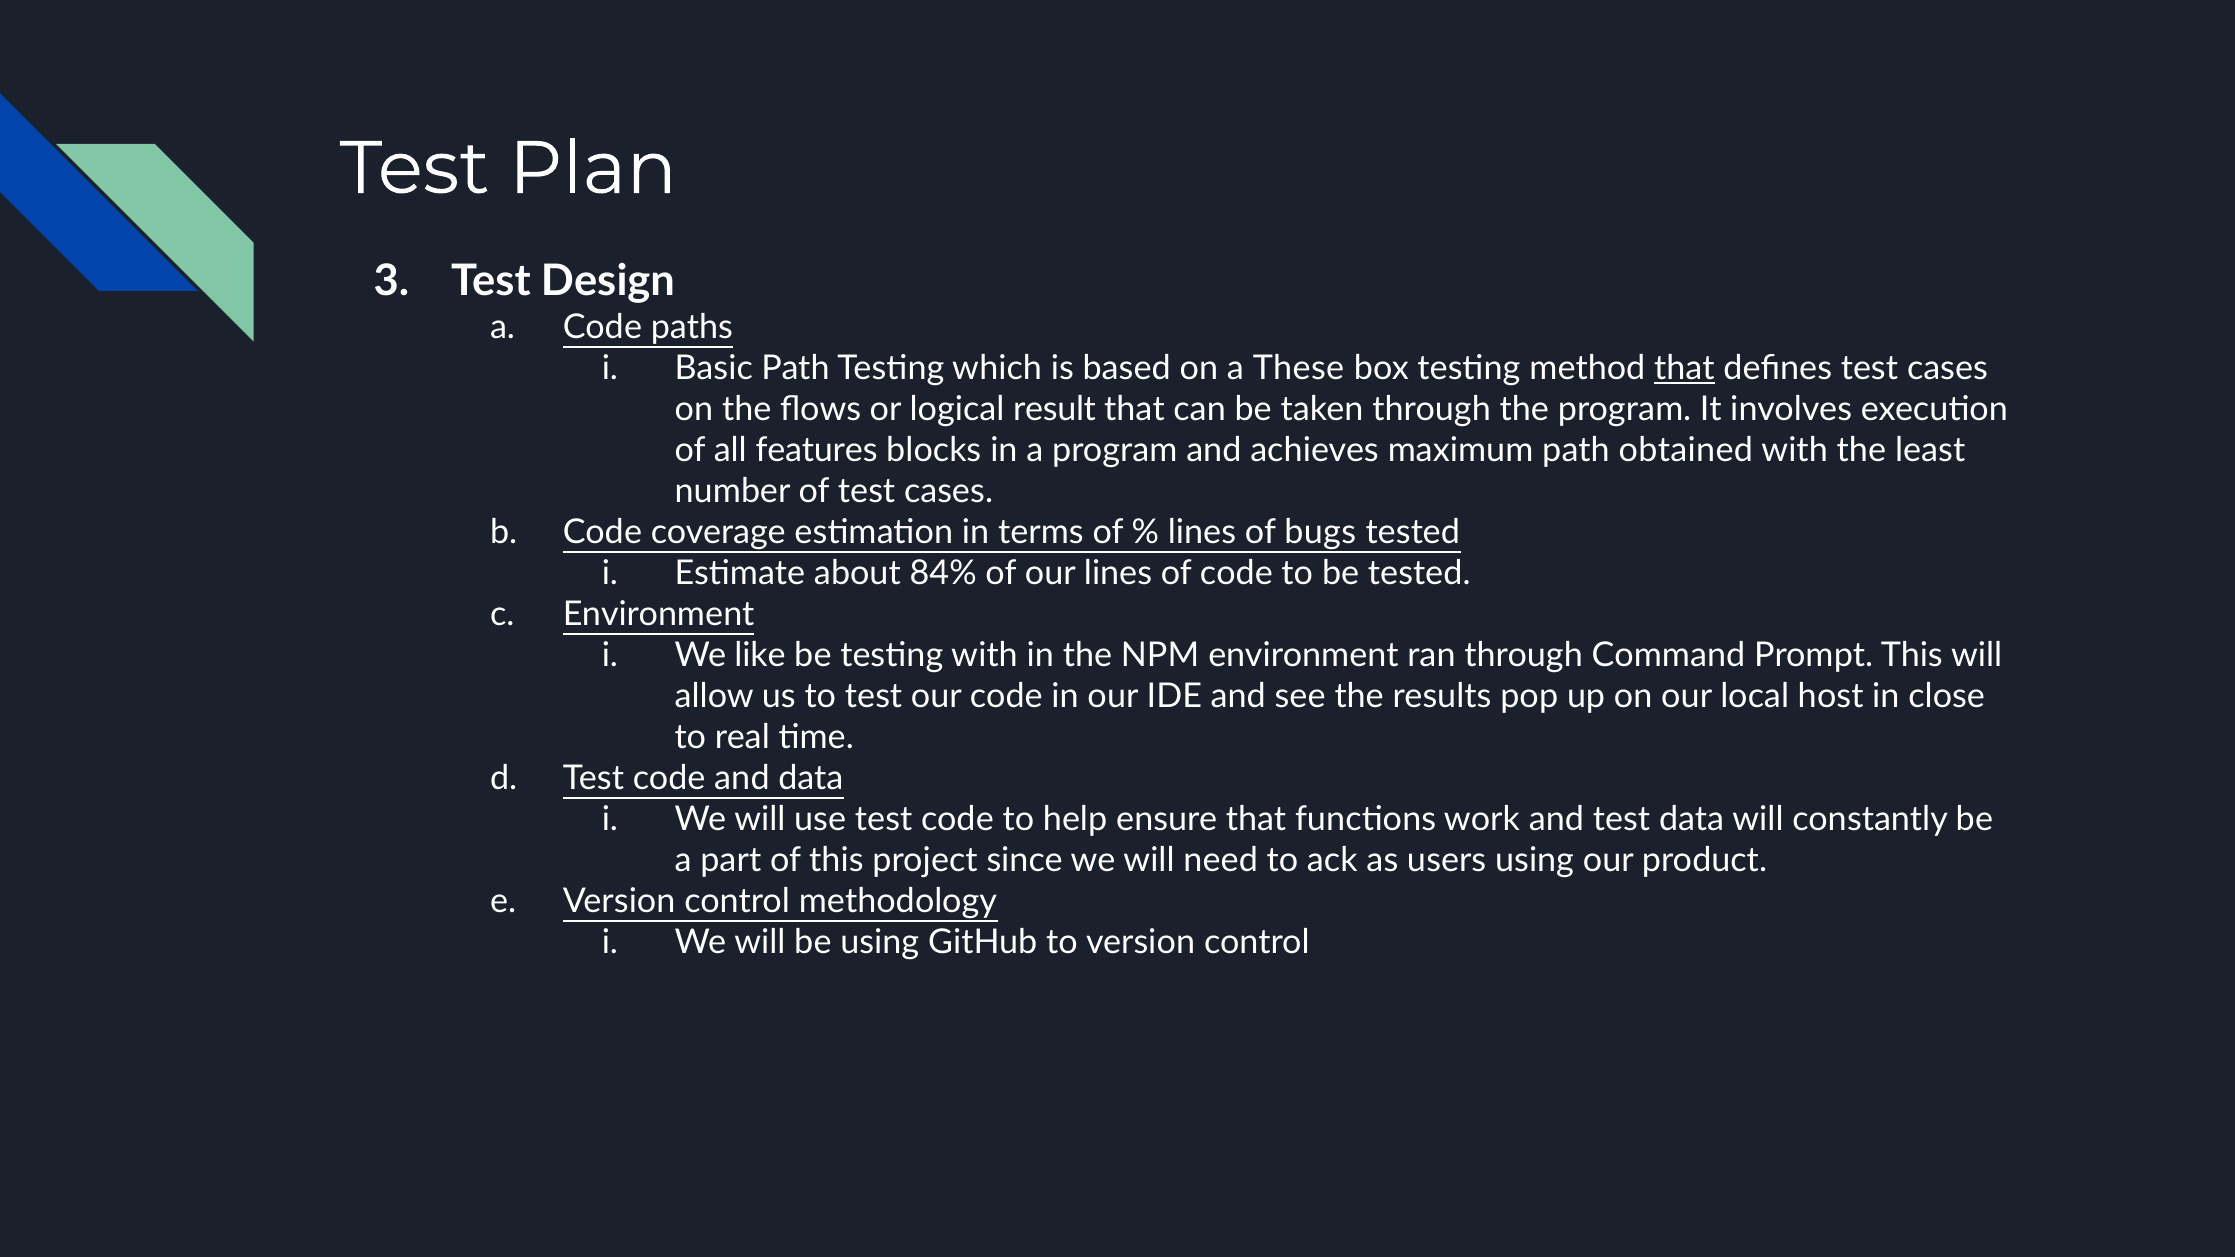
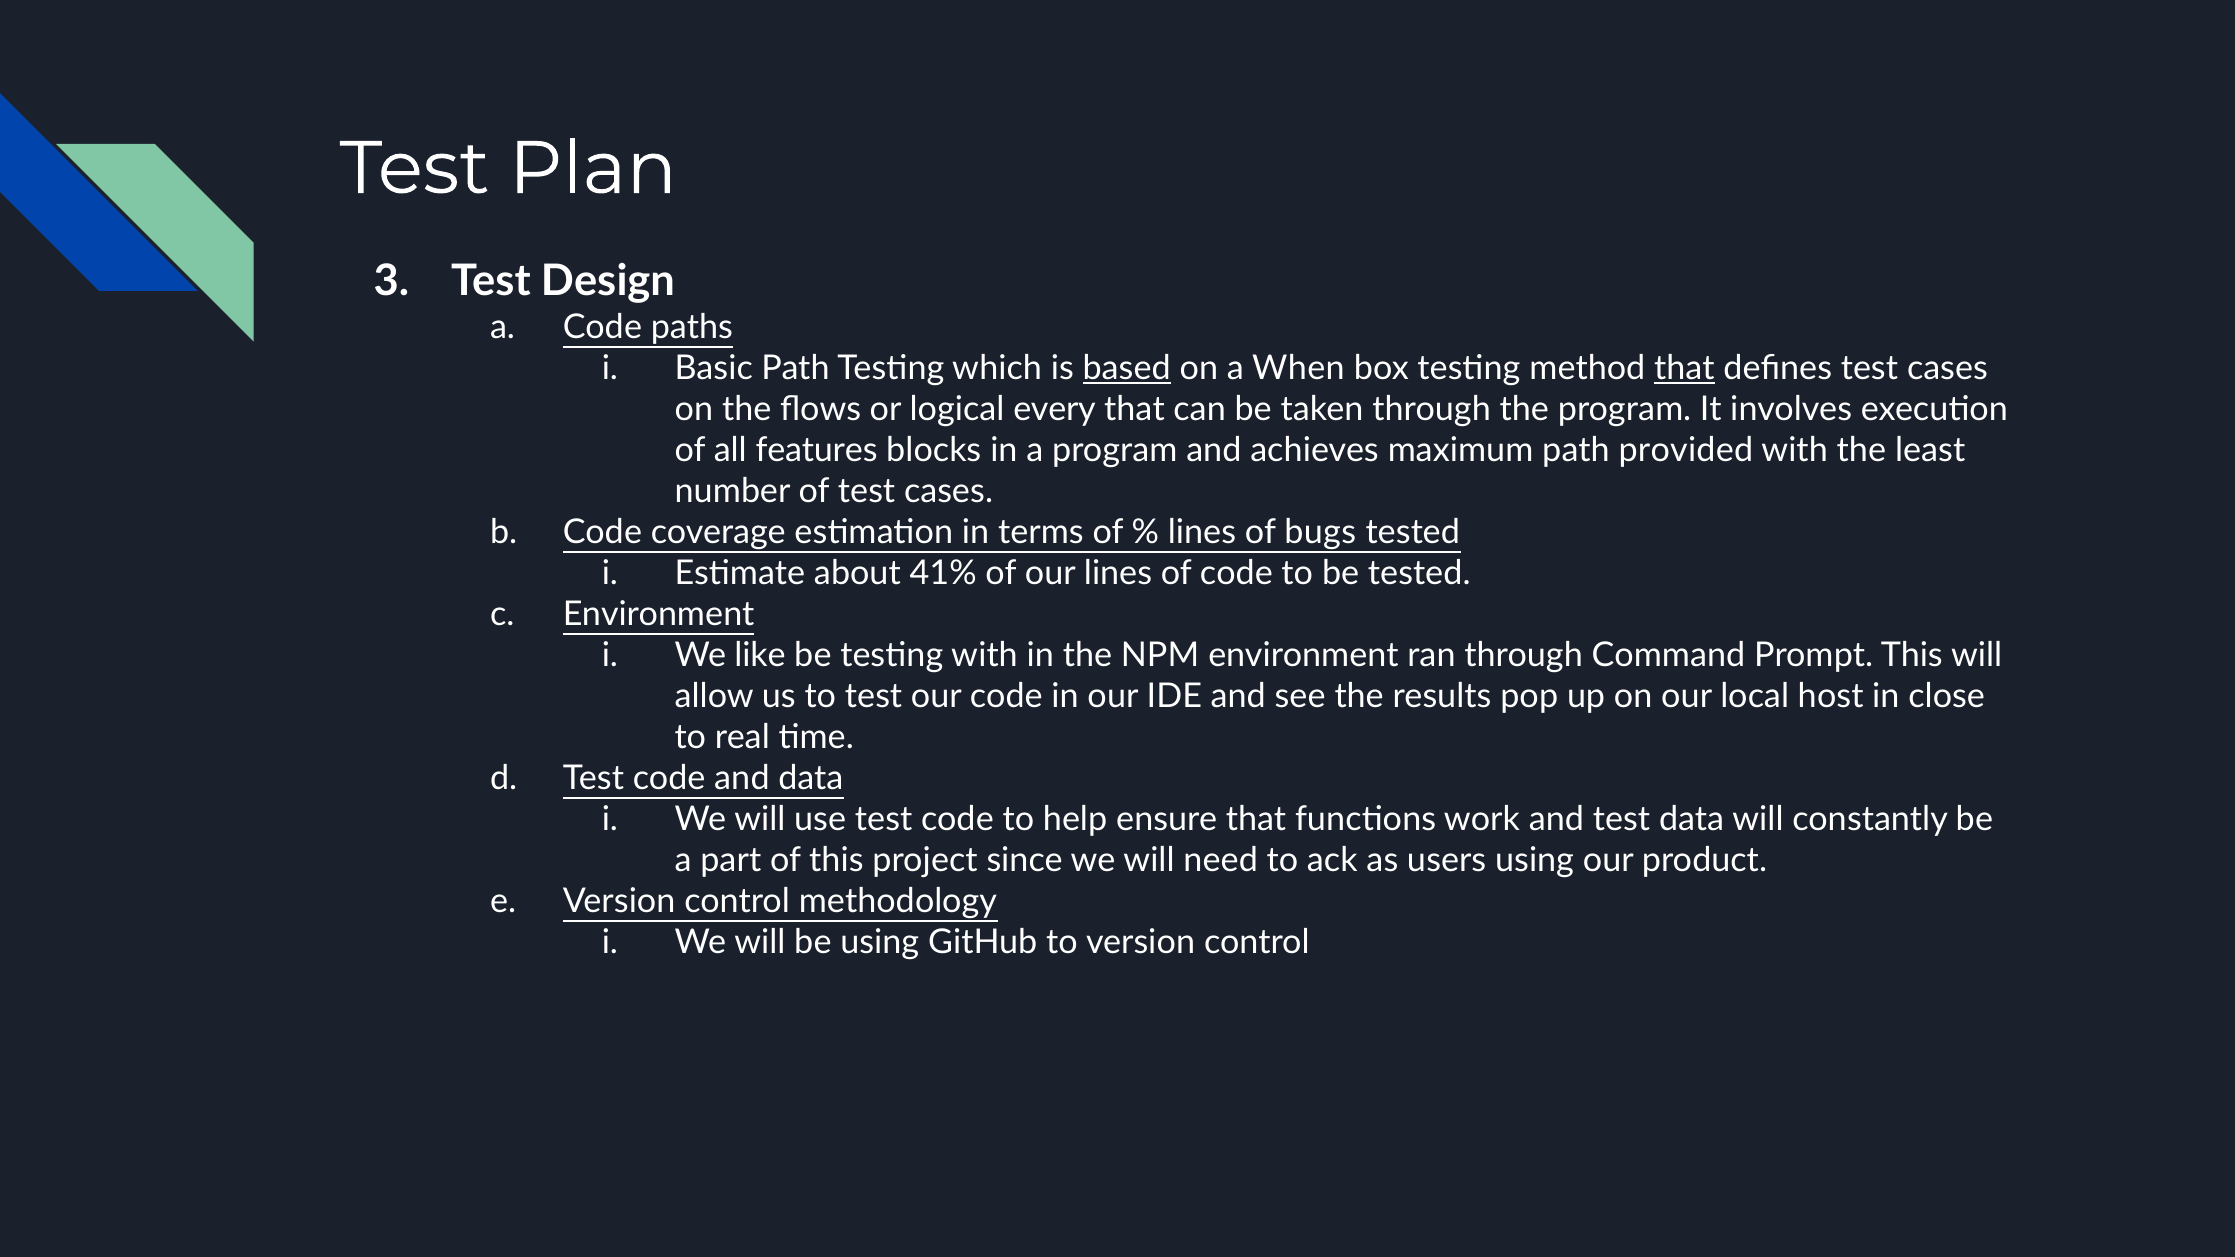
based underline: none -> present
These: These -> When
result: result -> every
obtained: obtained -> provided
84%: 84% -> 41%
